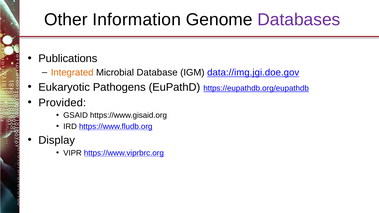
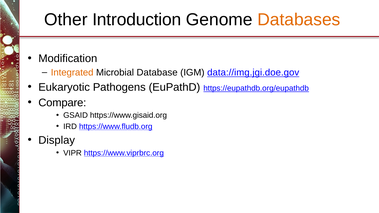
Information: Information -> Introduction
Databases colour: purple -> orange
Publications: Publications -> Modification
Provided: Provided -> Compare
